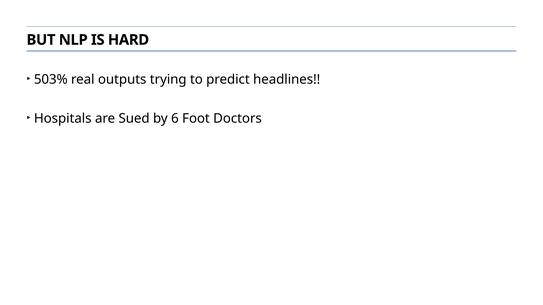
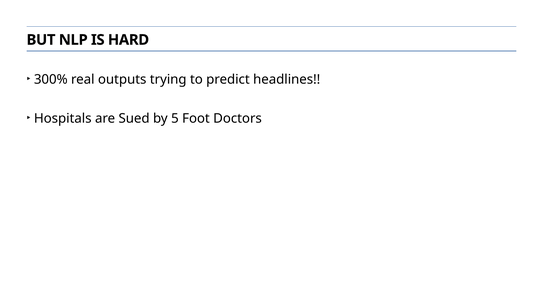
503%: 503% -> 300%
6: 6 -> 5
